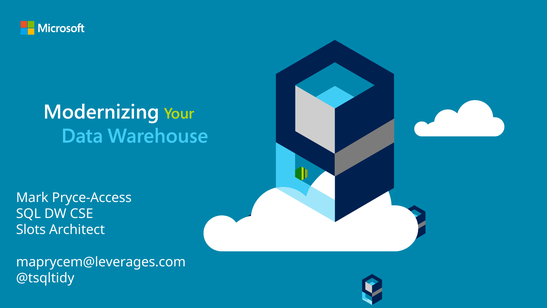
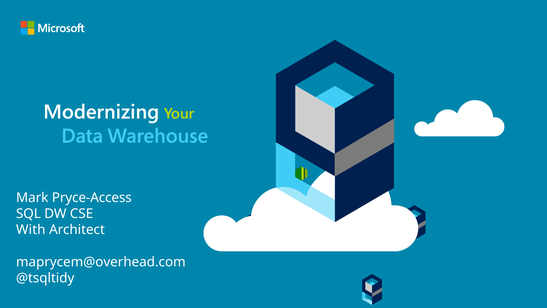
Slots: Slots -> With
maprycem@leverages.com: maprycem@leverages.com -> maprycem@overhead.com
